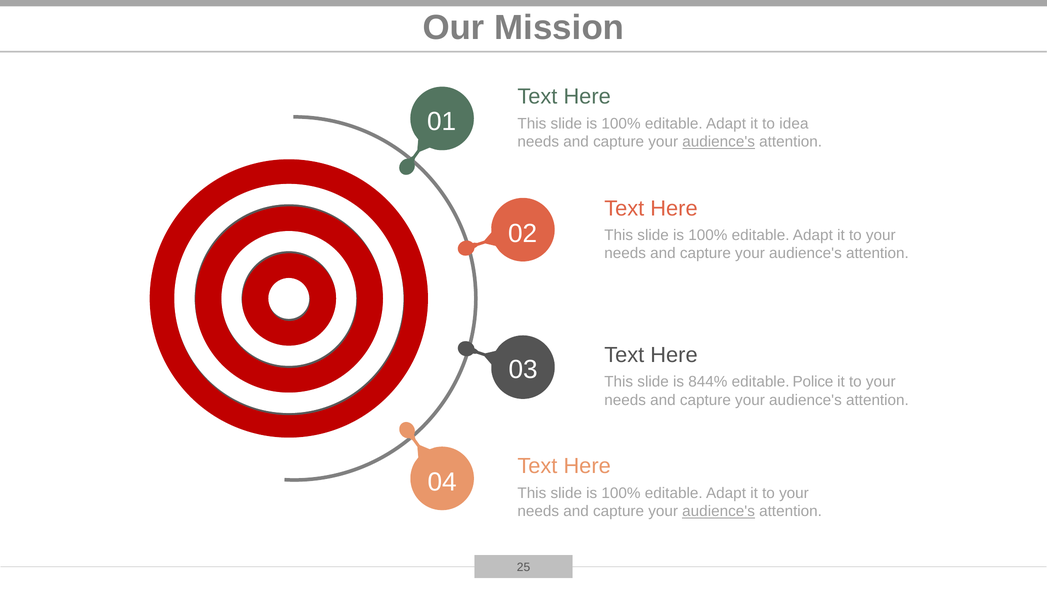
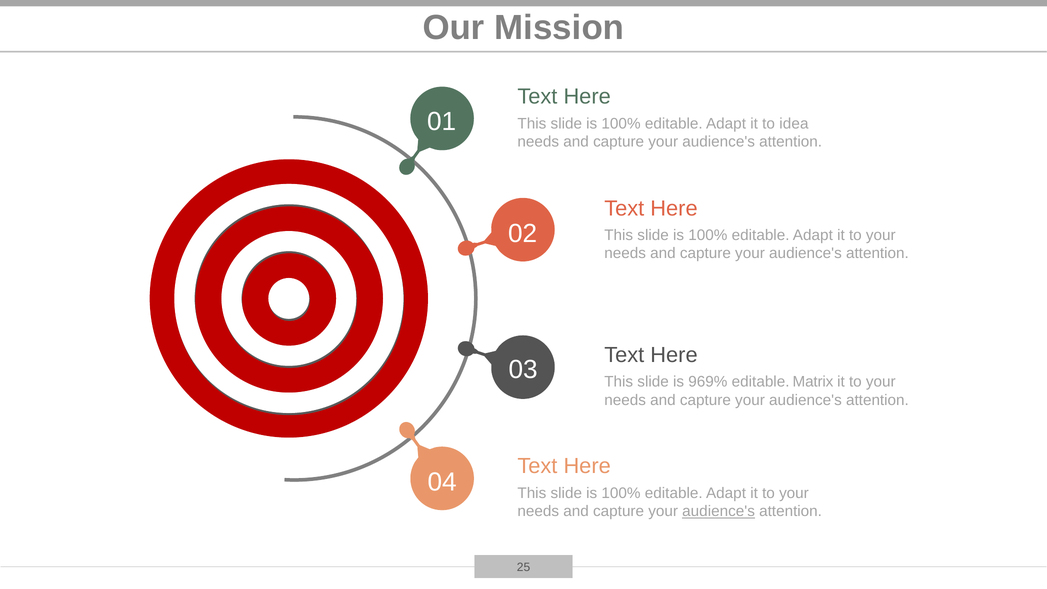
audience's at (719, 142) underline: present -> none
844%: 844% -> 969%
Police: Police -> Matrix
